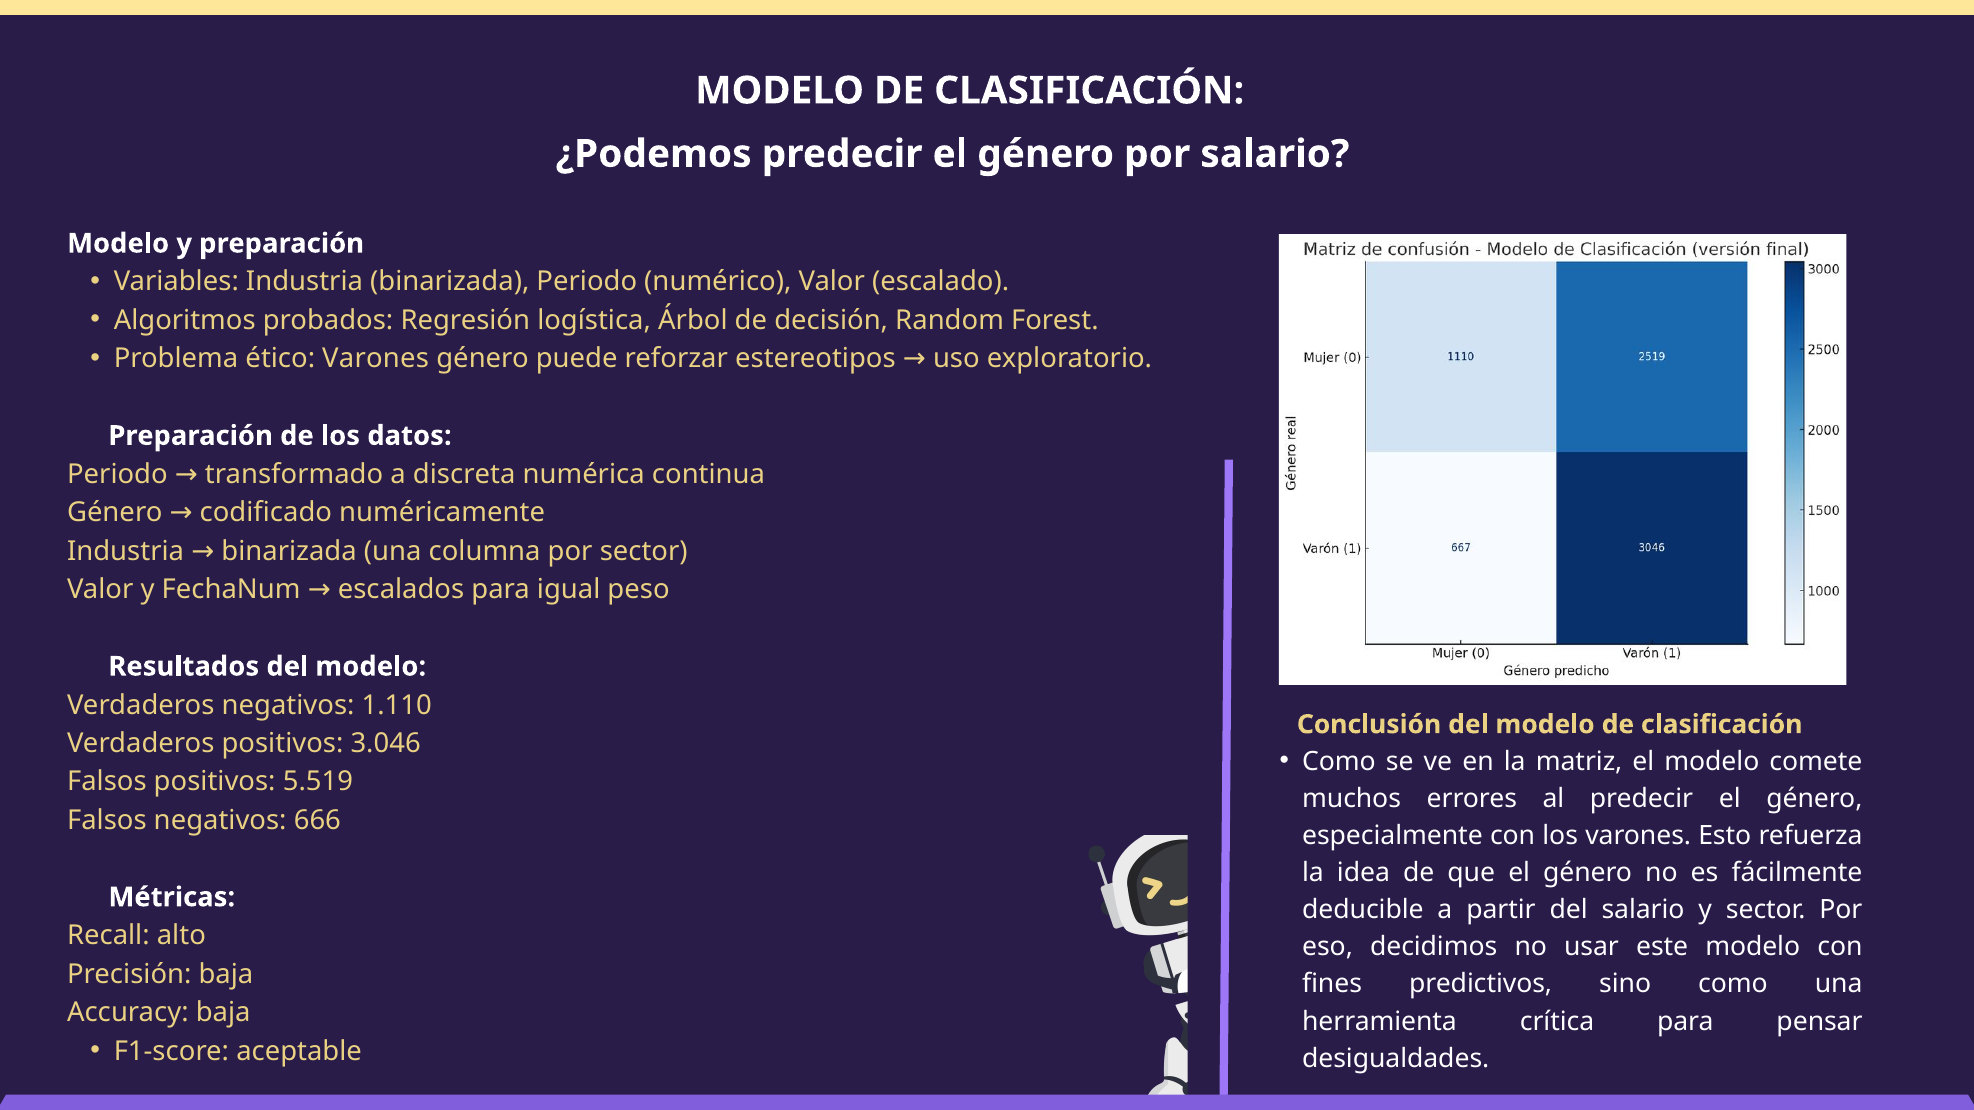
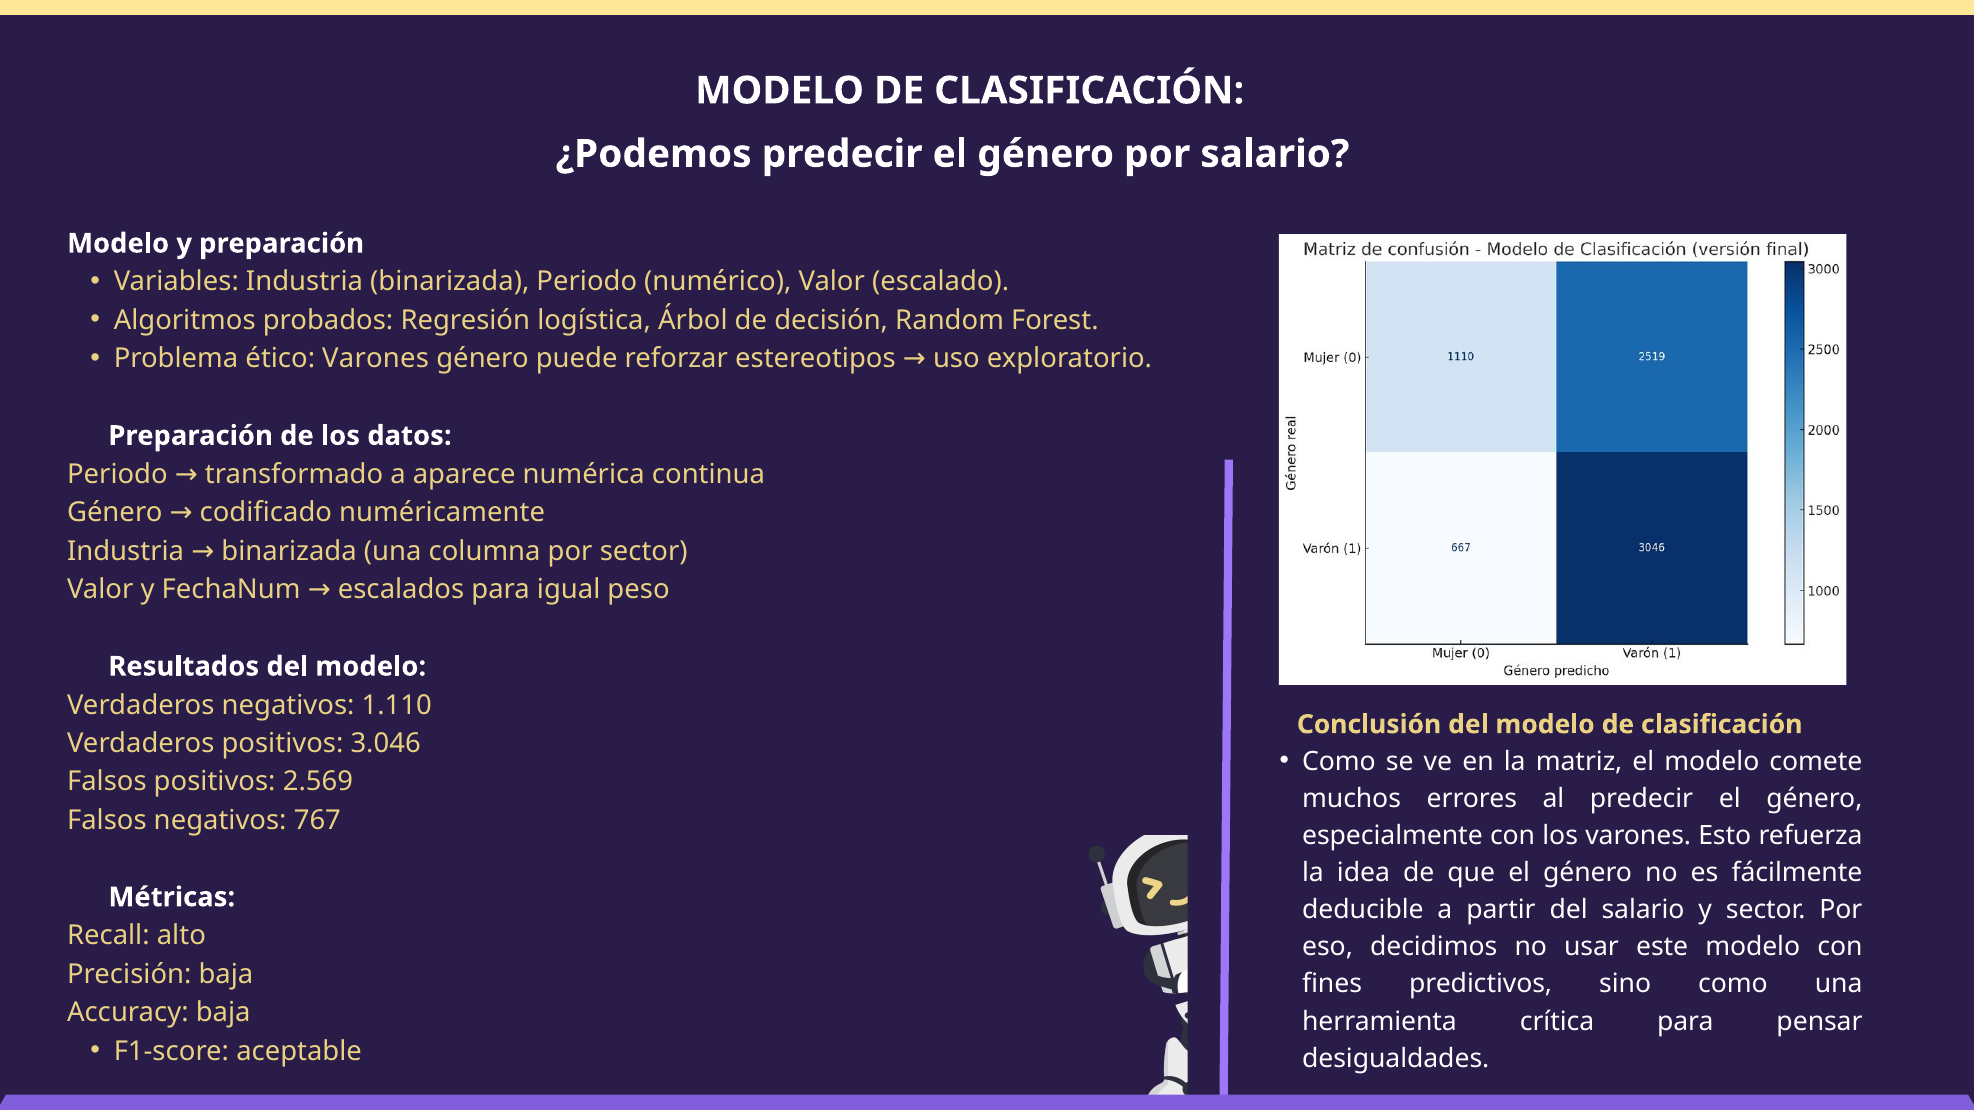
discreta: discreta -> aparece
5.519: 5.519 -> 2.569
666: 666 -> 767
